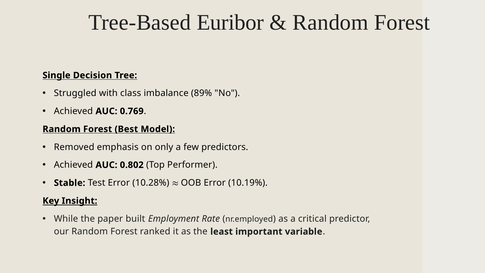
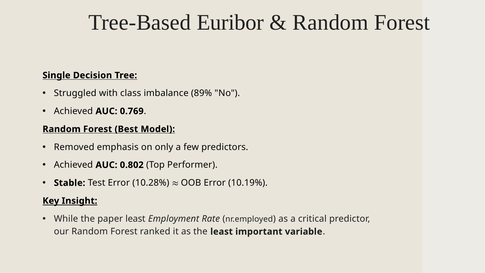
paper built: built -> least
